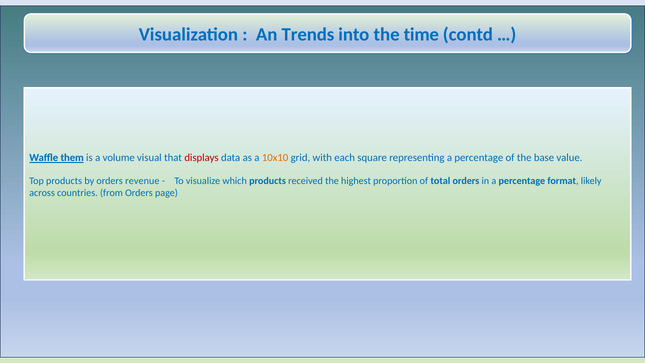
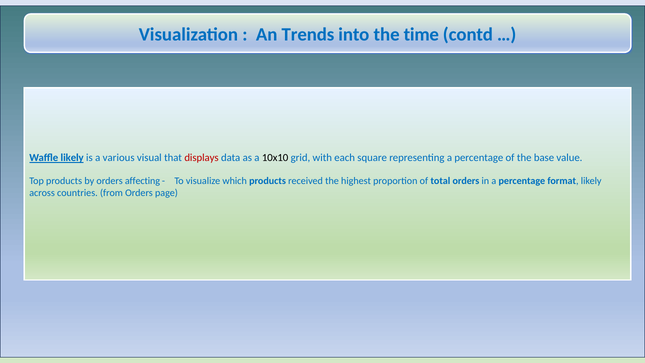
Waffle them: them -> likely
volume: volume -> various
10x10 colour: orange -> black
revenue: revenue -> affecting
